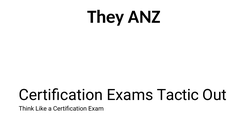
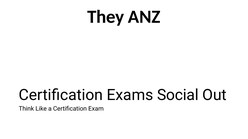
Tactic: Tactic -> Social
